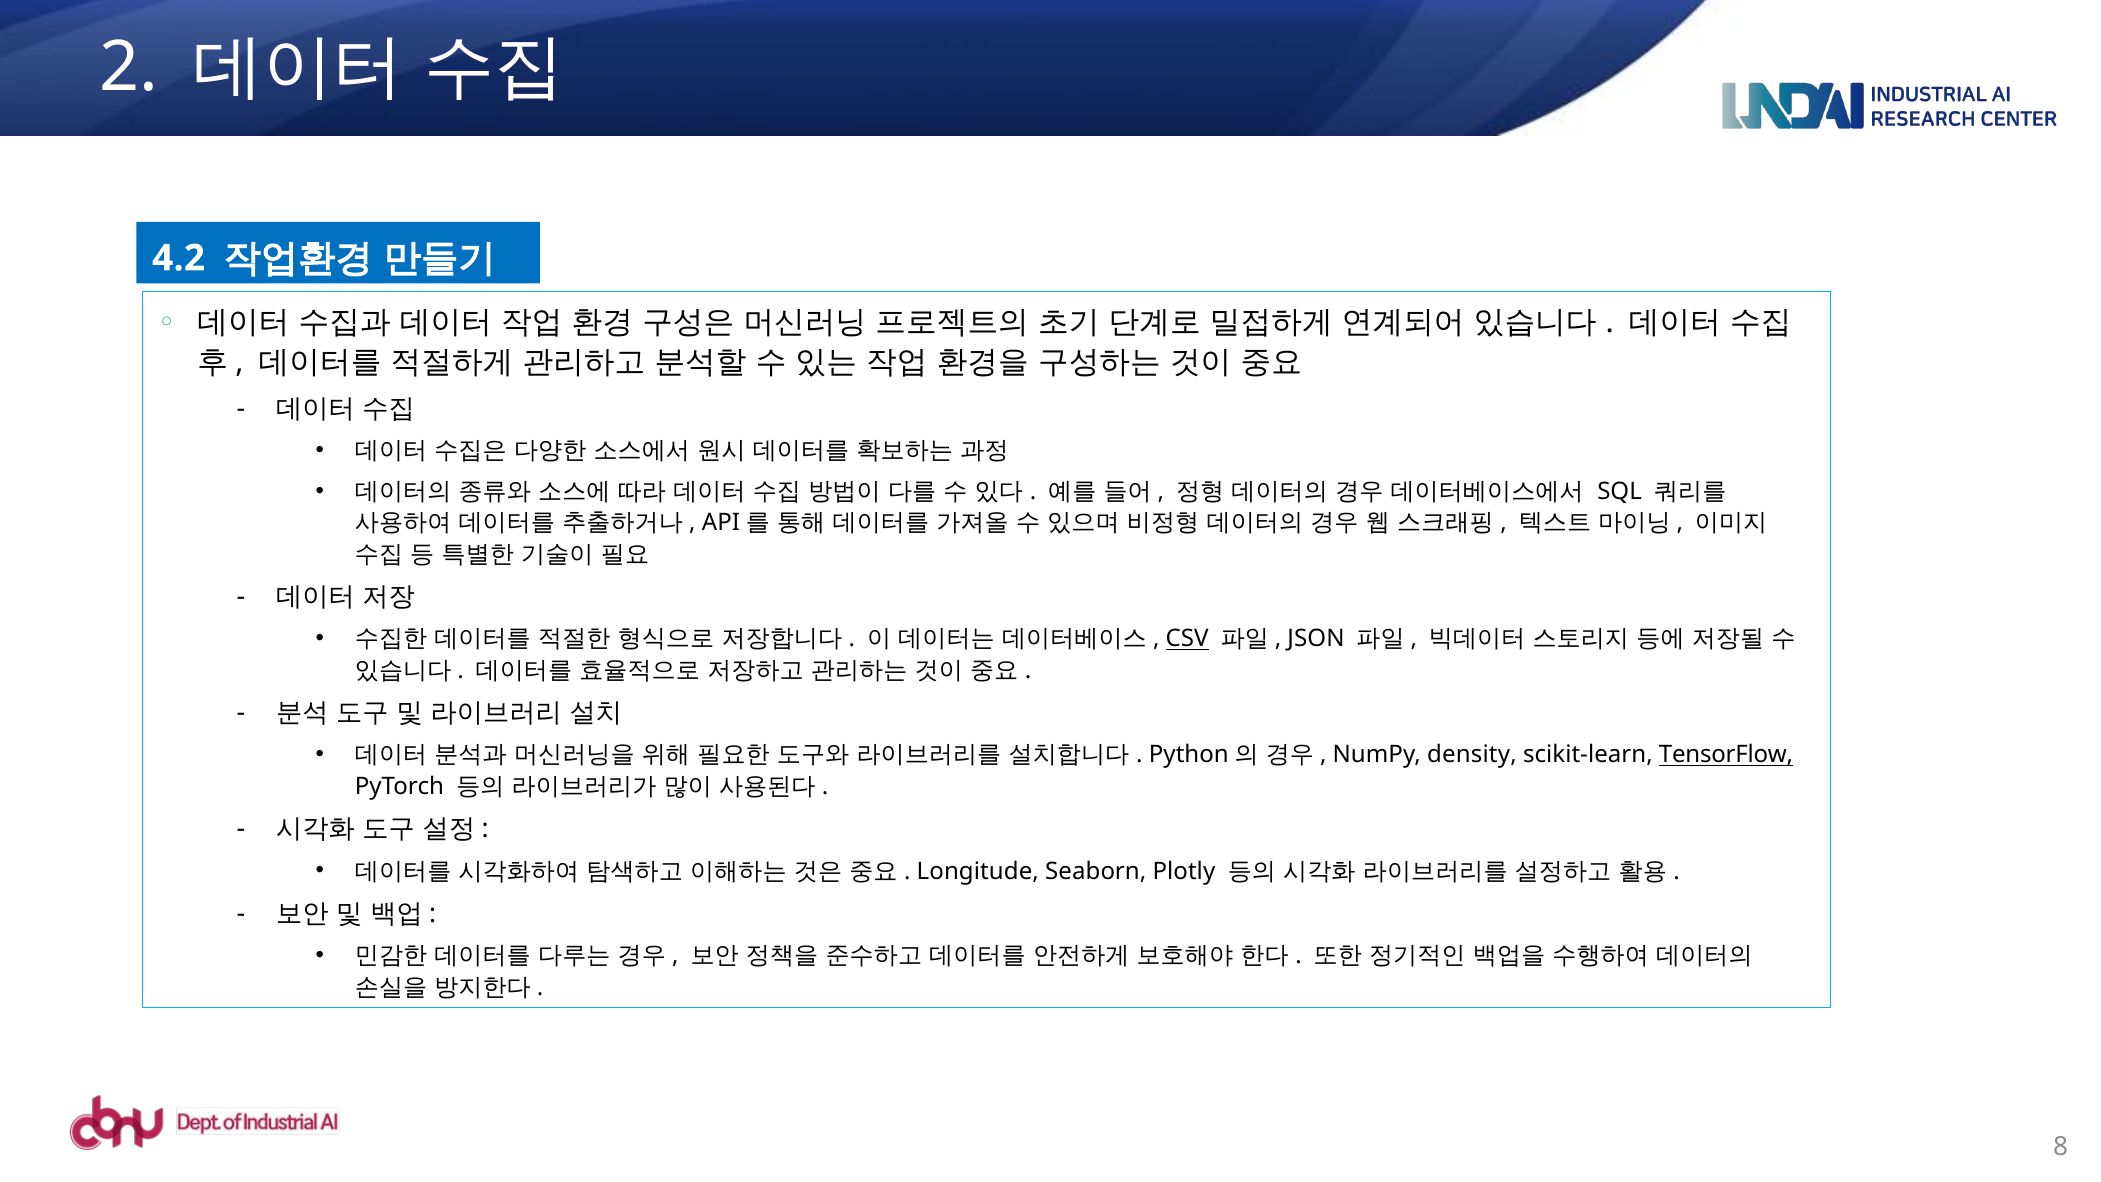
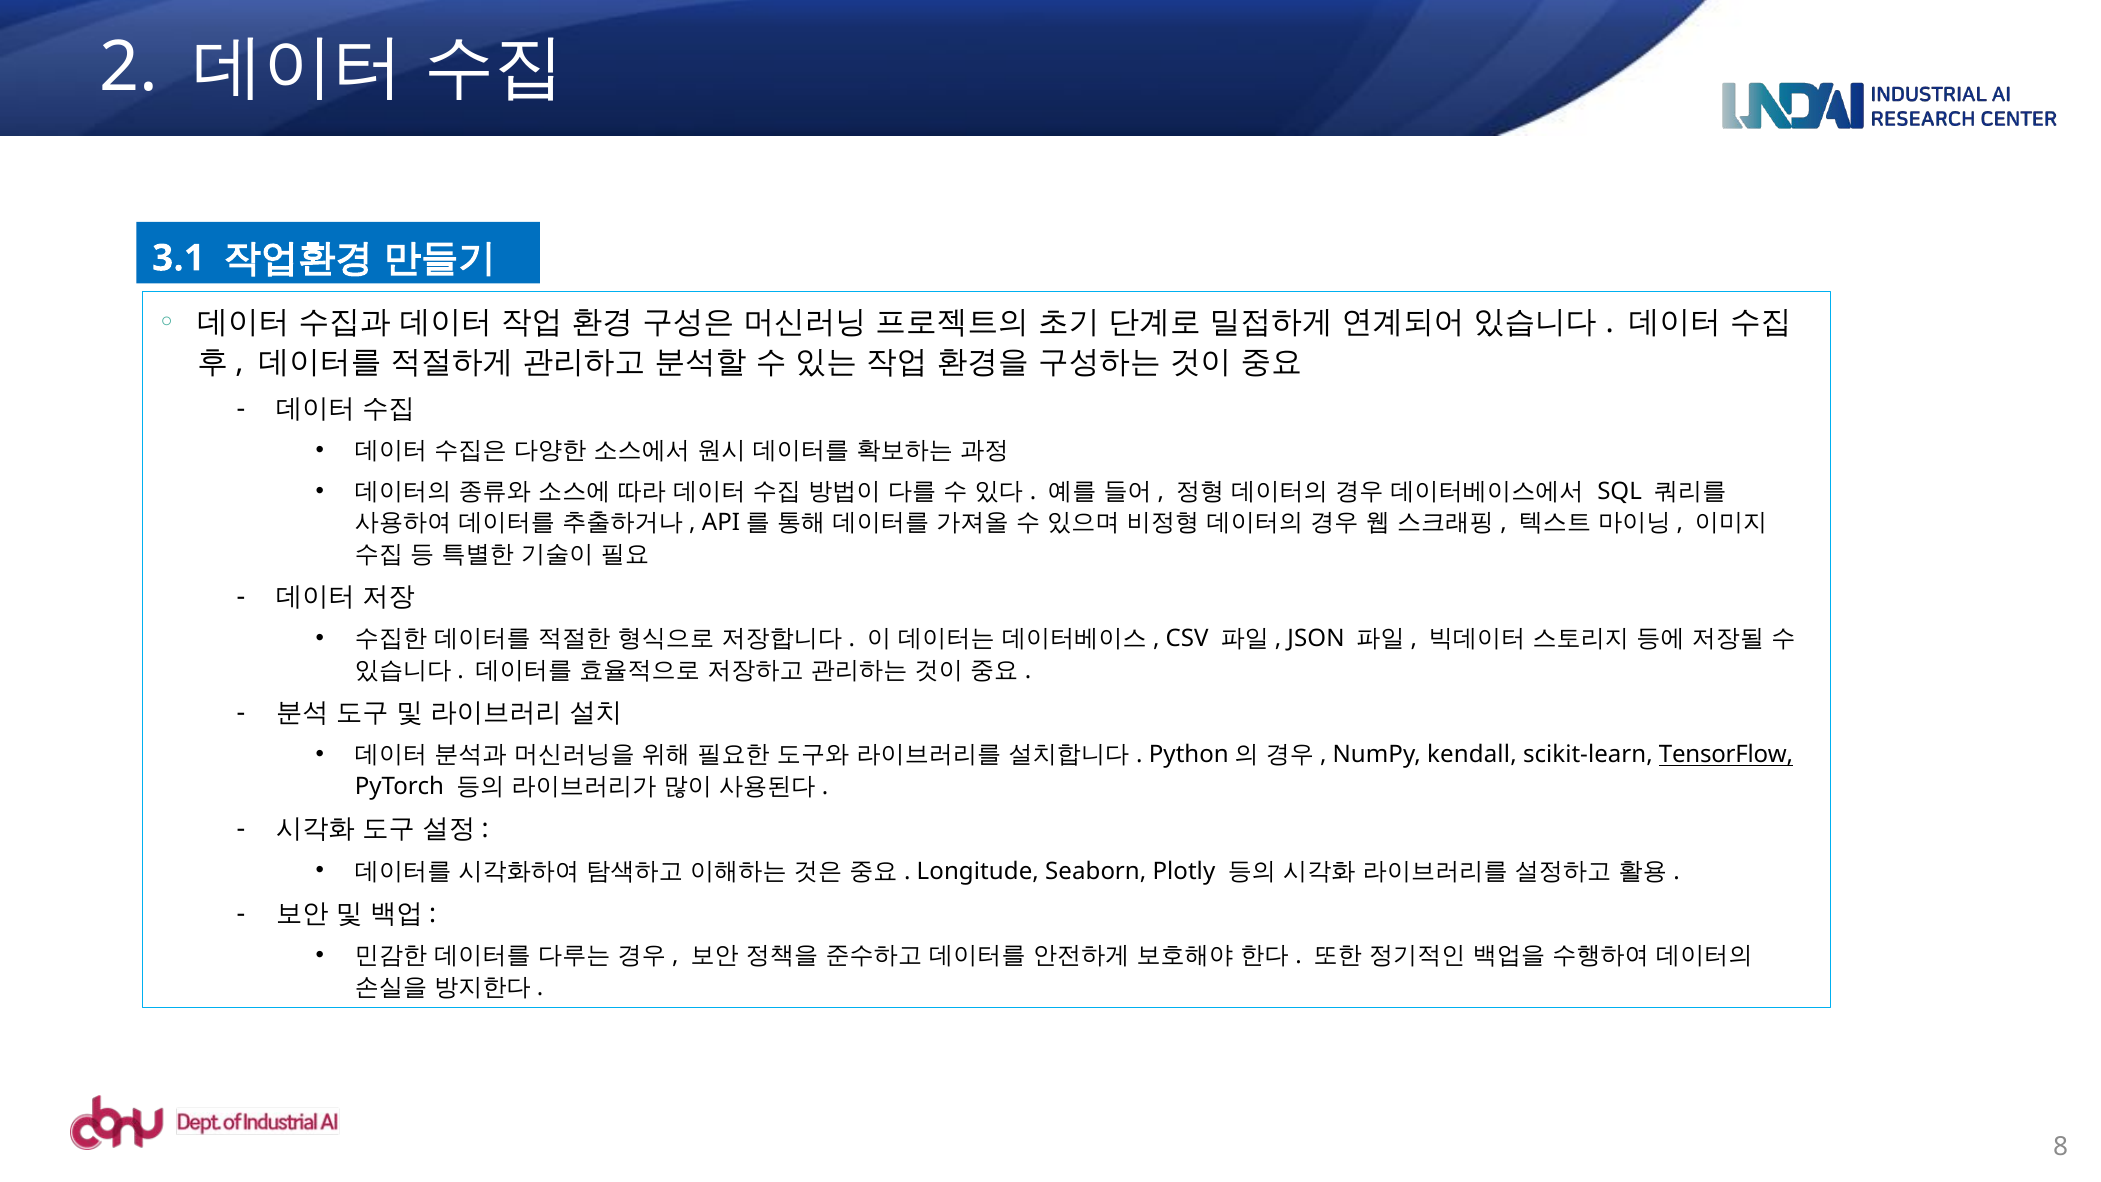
4.2: 4.2 -> 3.1
CSV underline: present -> none
density: density -> kendall
